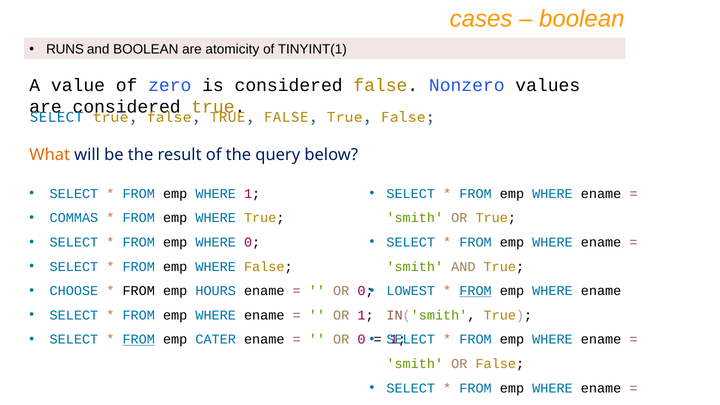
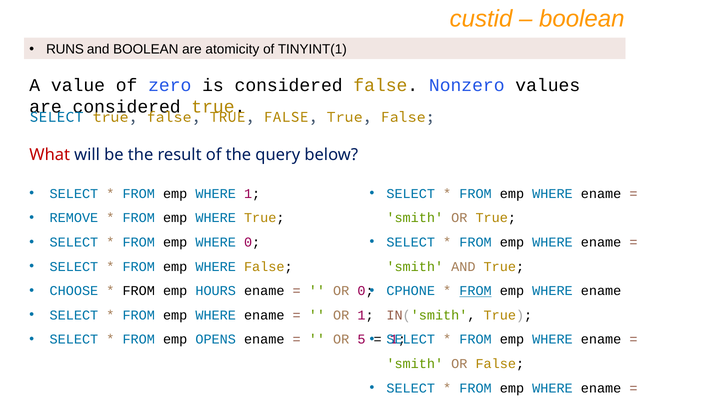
cases: cases -> custid
What colour: orange -> red
COMMAS: COMMAS -> REMOVE
LOWEST: LOWEST -> CPHONE
FROM at (139, 339) underline: present -> none
CATER: CATER -> OPENS
0 at (361, 339): 0 -> 5
